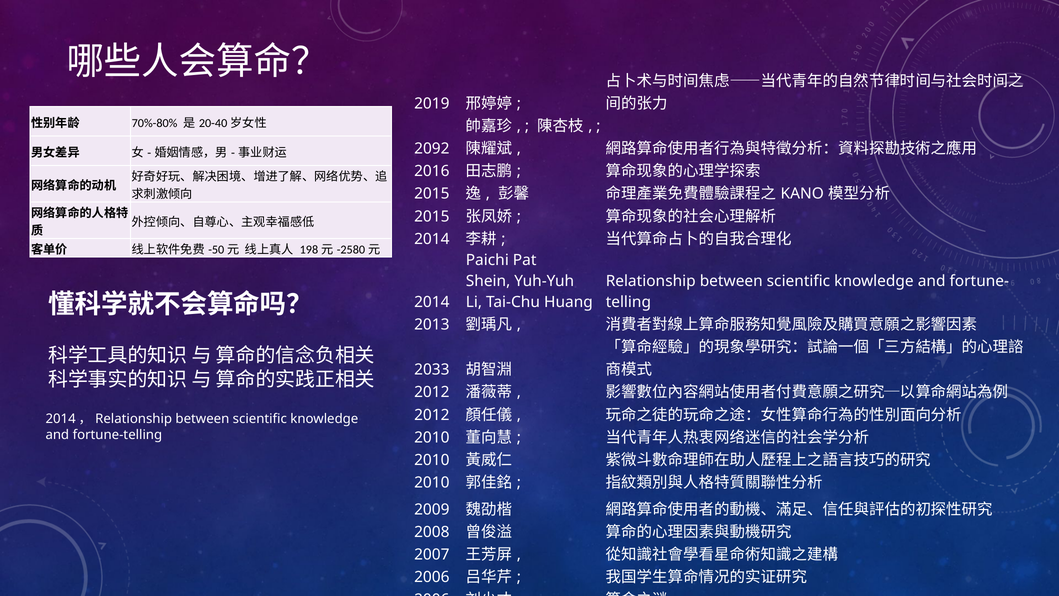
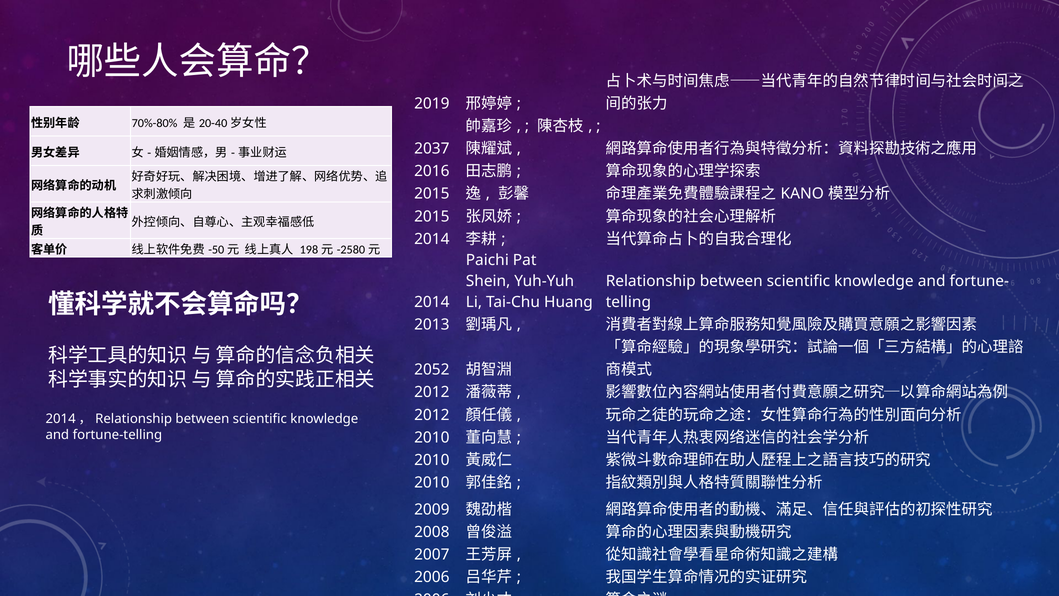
2092: 2092 -> 2037
2033: 2033 -> 2052
